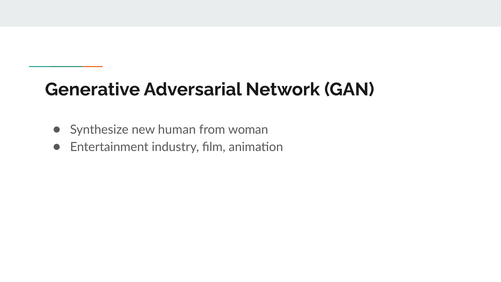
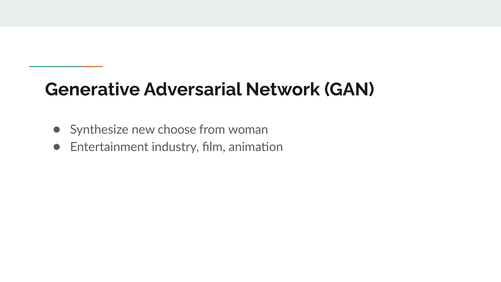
human: human -> choose
